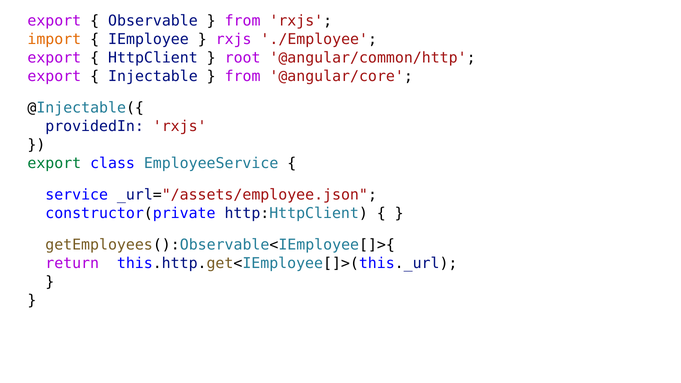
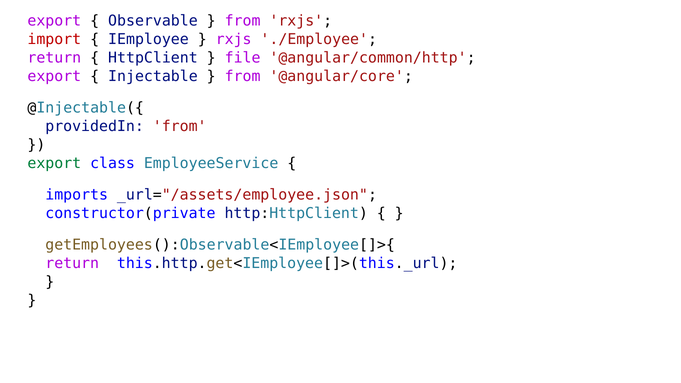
import colour: orange -> red
export at (54, 58): export -> return
root: root -> file
providedIn rxjs: rxjs -> from
service: service -> imports
